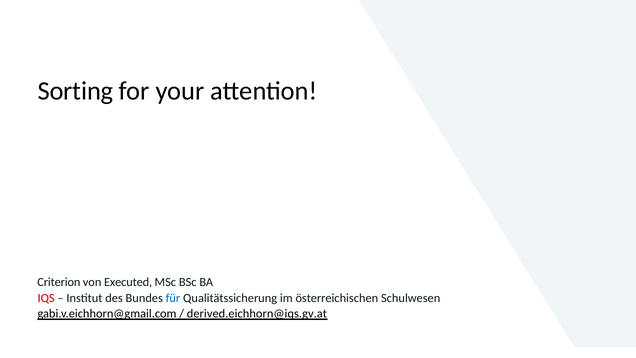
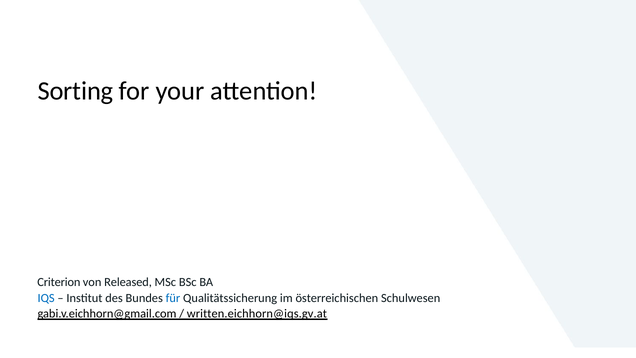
Executed: Executed -> Released
IQS colour: red -> blue
derived.eichhorn@iqs.gv.at: derived.eichhorn@iqs.gv.at -> written.eichhorn@iqs.gv.at
